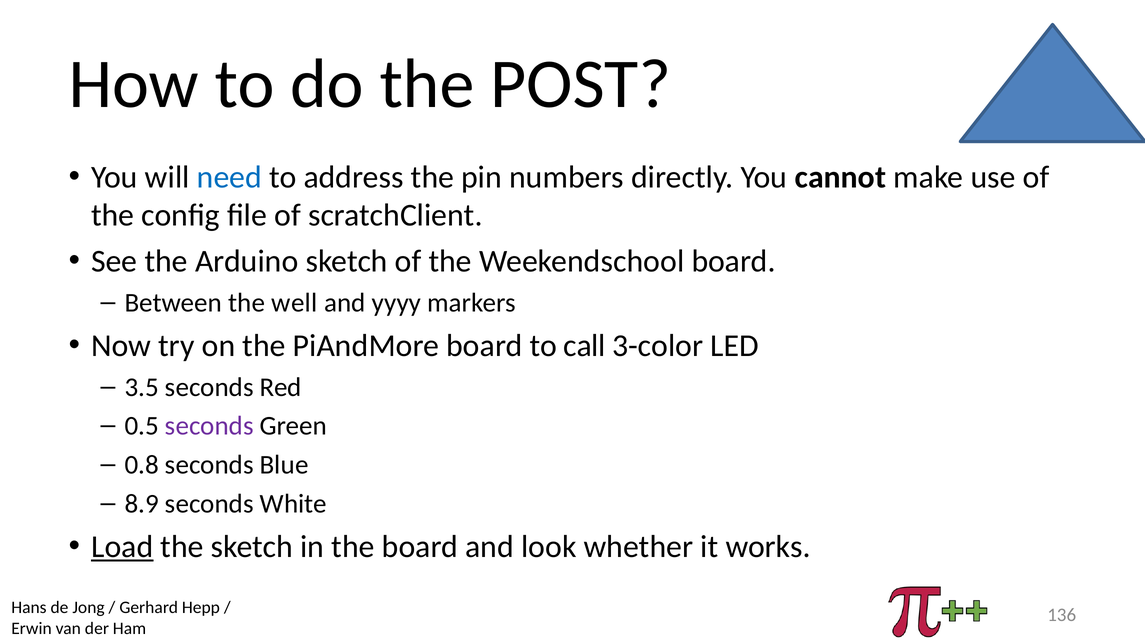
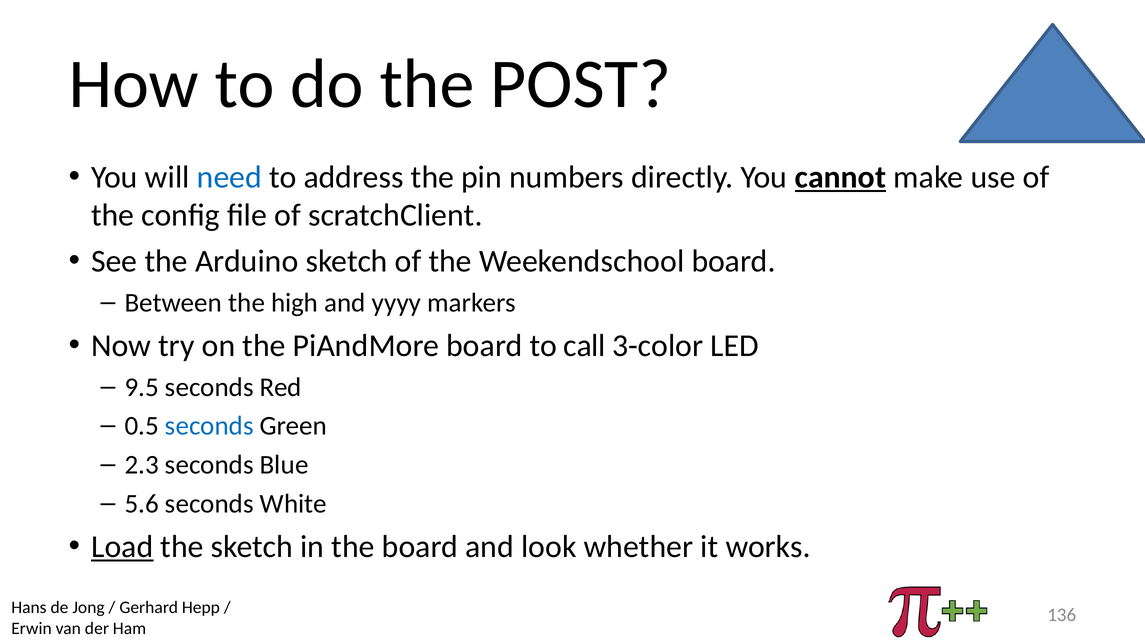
cannot underline: none -> present
well: well -> high
3.5: 3.5 -> 9.5
seconds at (209, 426) colour: purple -> blue
0.8: 0.8 -> 2.3
8.9: 8.9 -> 5.6
